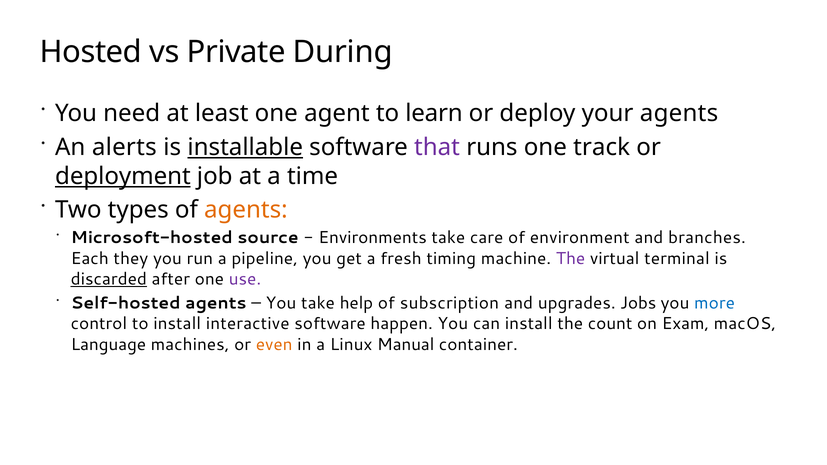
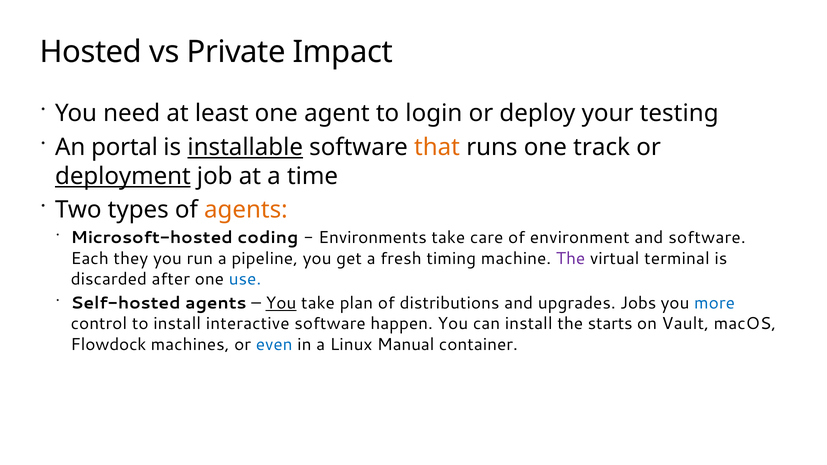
During: During -> Impact
learn: learn -> login
your agents: agents -> testing
alerts: alerts -> portal
that colour: purple -> orange
source: source -> coding
and branches: branches -> software
discarded underline: present -> none
use colour: purple -> blue
You at (281, 303) underline: none -> present
help: help -> plan
subscription: subscription -> distributions
count: count -> starts
Exam: Exam -> Vault
Language: Language -> Flowdock
even colour: orange -> blue
